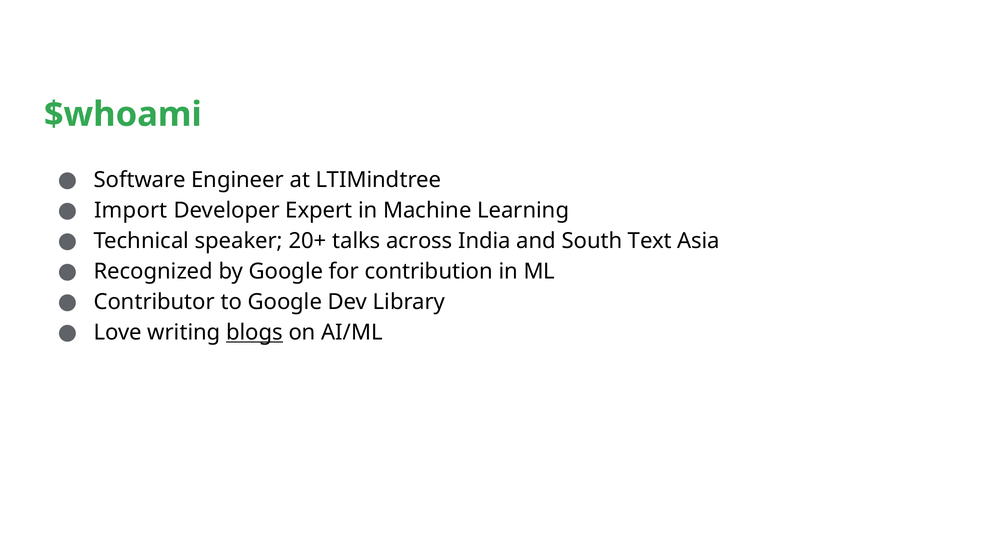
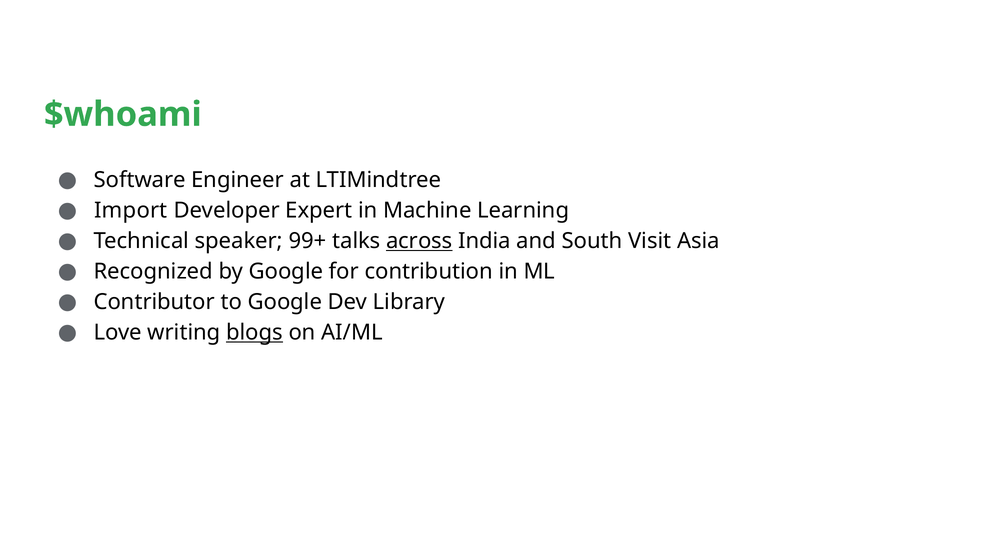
20+: 20+ -> 99+
across underline: none -> present
Text: Text -> Visit
